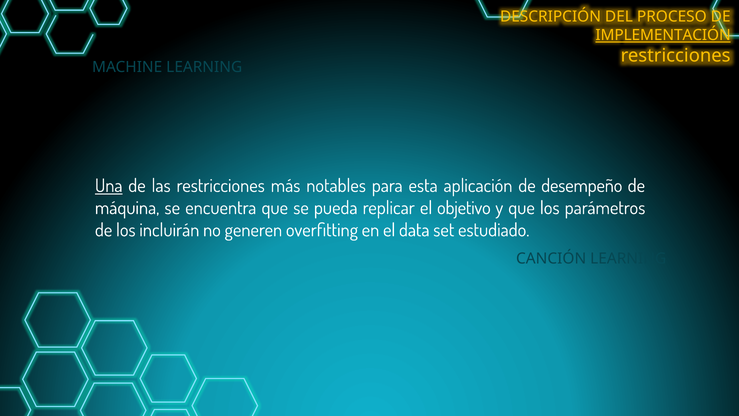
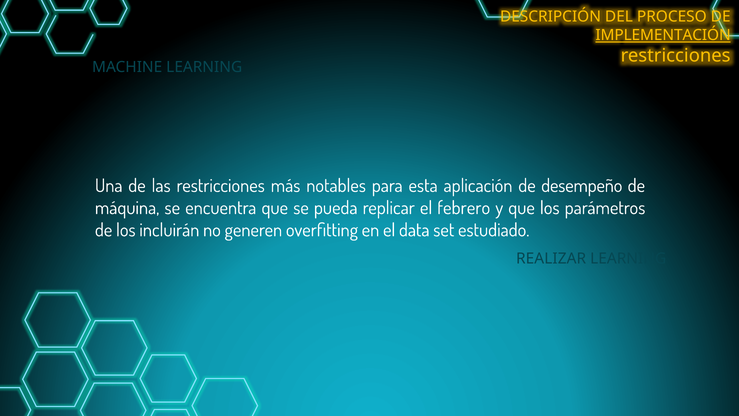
Una underline: present -> none
objetivo: objetivo -> febrero
CANCIÓN: CANCIÓN -> REALIZAR
